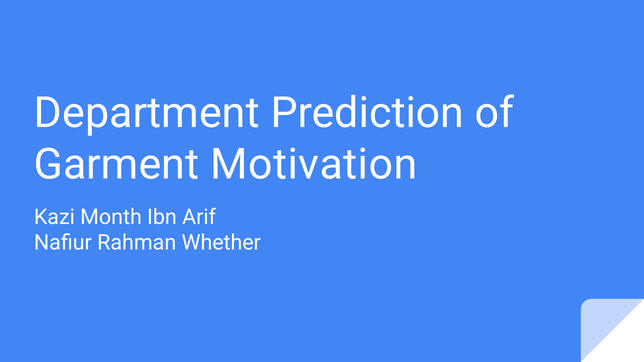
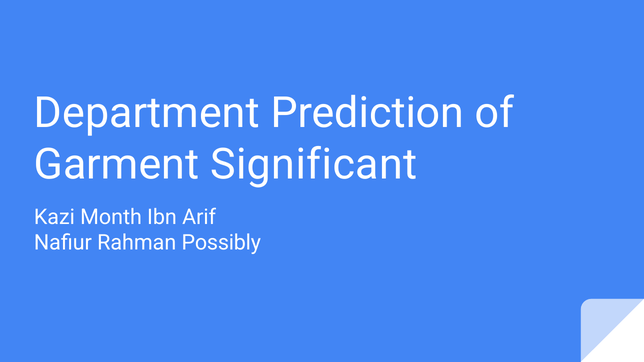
Motivation: Motivation -> Significant
Whether: Whether -> Possibly
